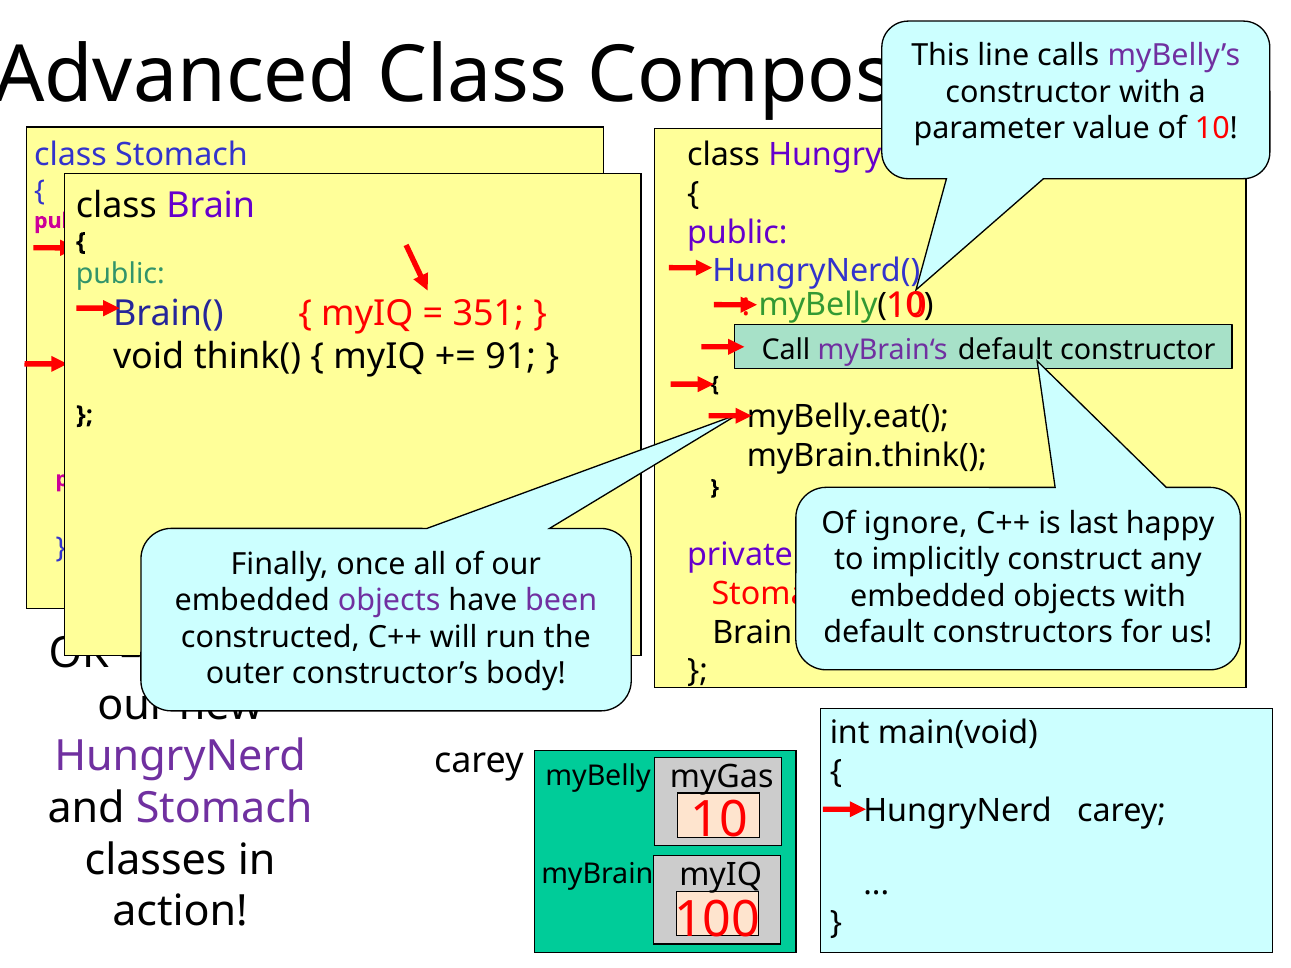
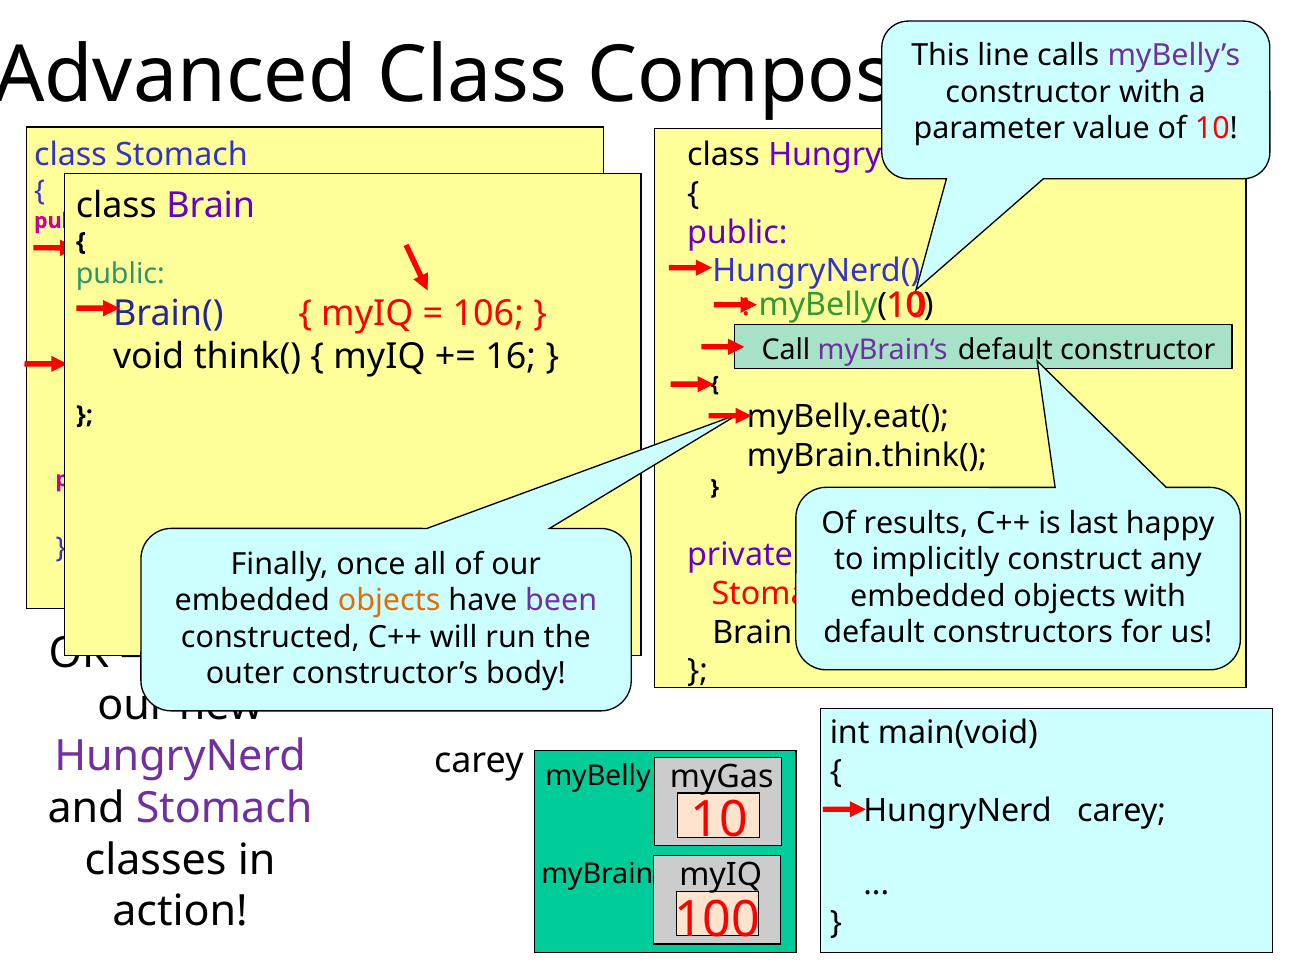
351: 351 -> 106
91: 91 -> 16
ignore: ignore -> results
objects at (389, 601) colour: purple -> orange
